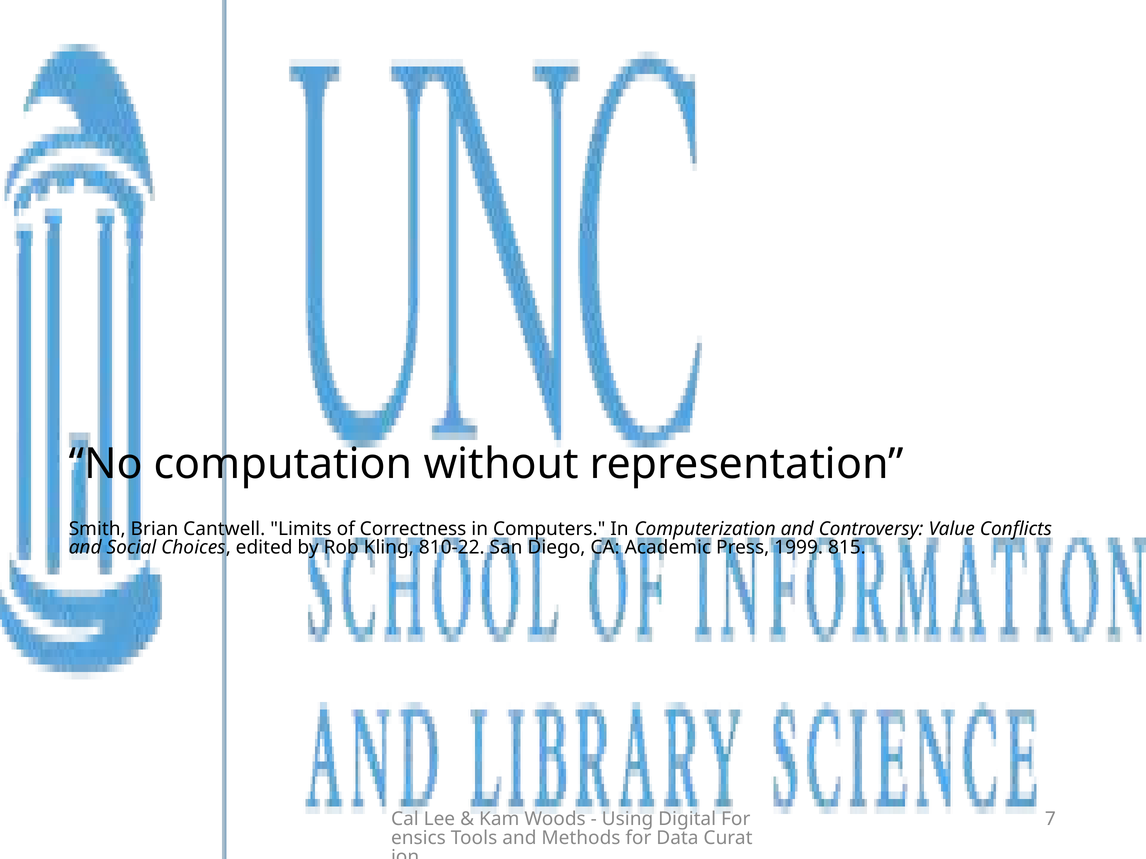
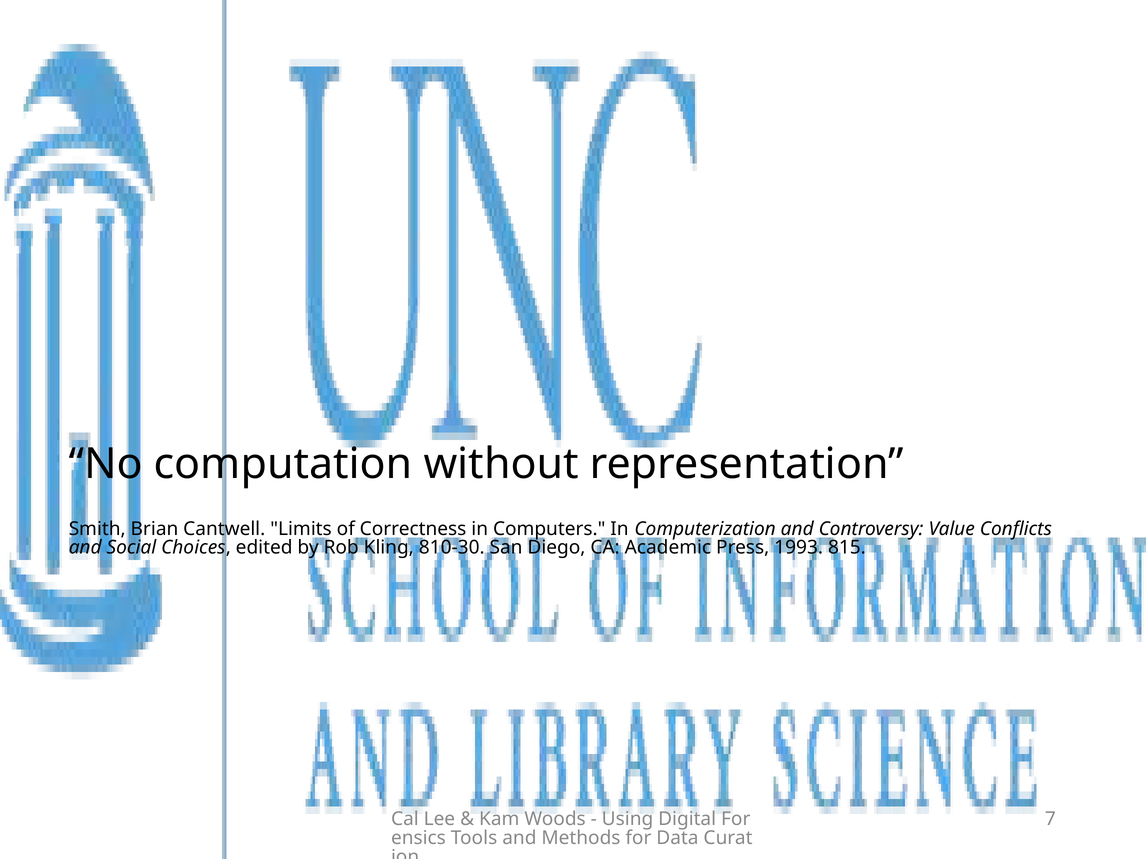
810-22: 810-22 -> 810-30
1999: 1999 -> 1993
